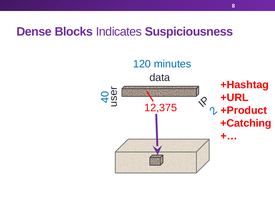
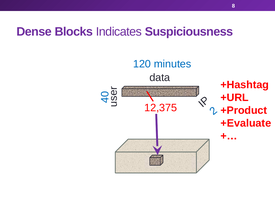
+Catching: +Catching -> +Evaluate
